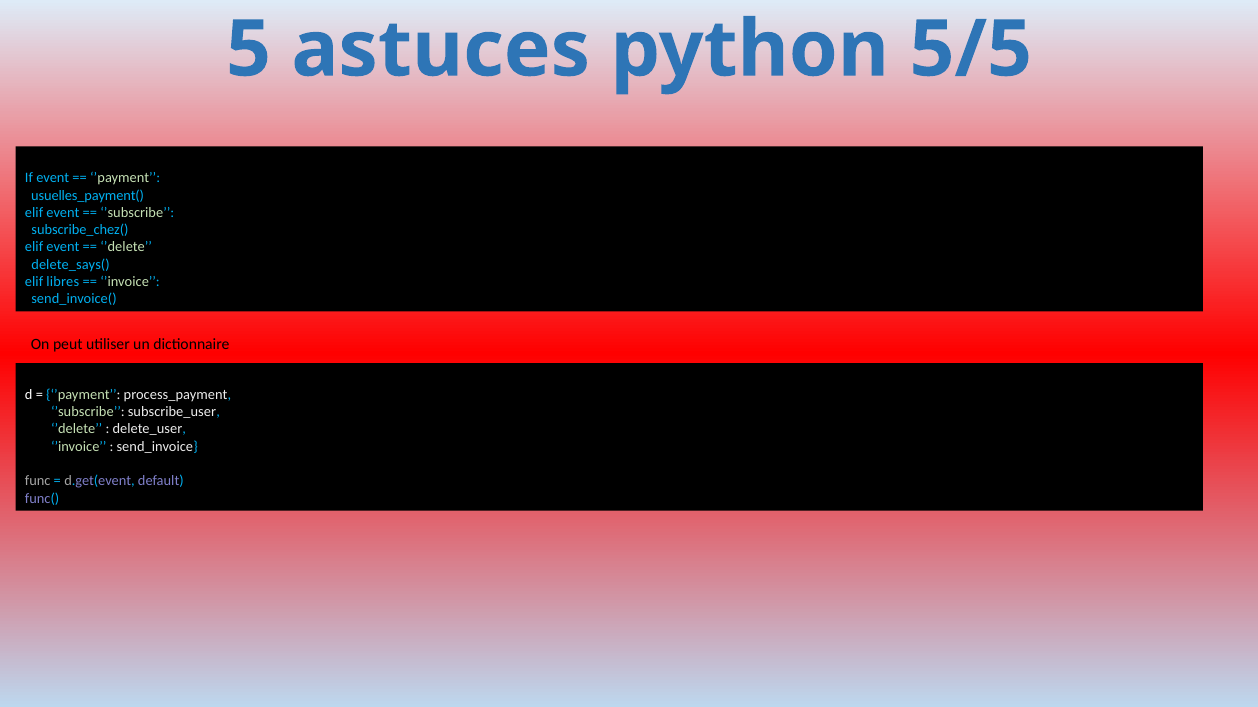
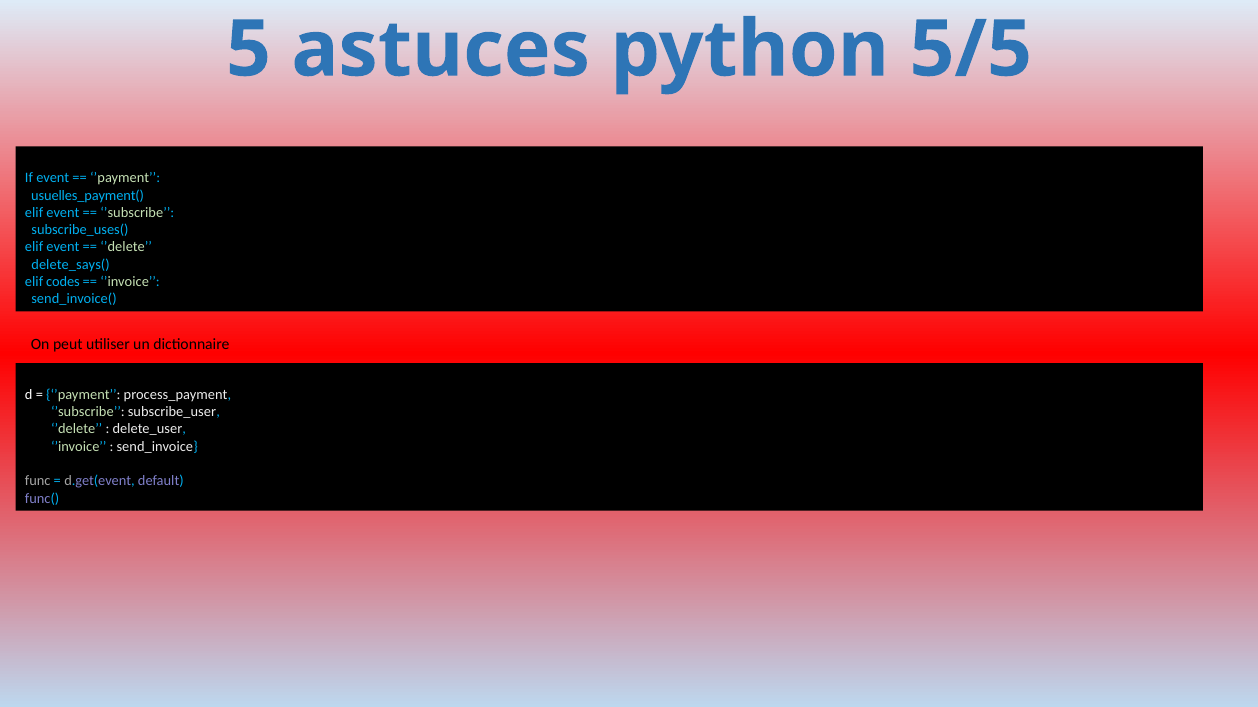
subscribe_chez(: subscribe_chez( -> subscribe_uses(
libres: libres -> codes
